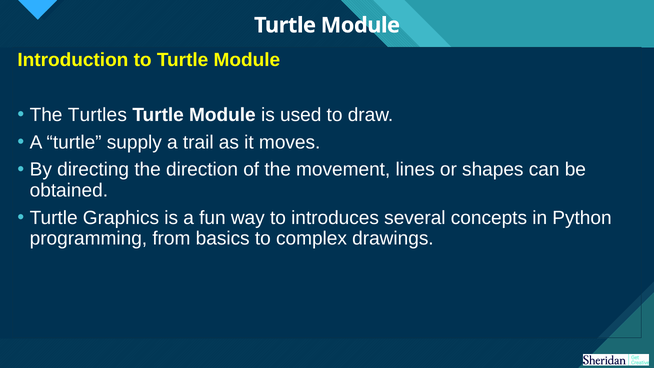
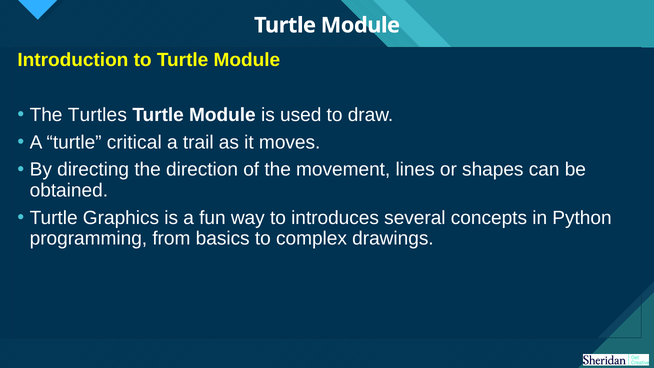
supply: supply -> critical
